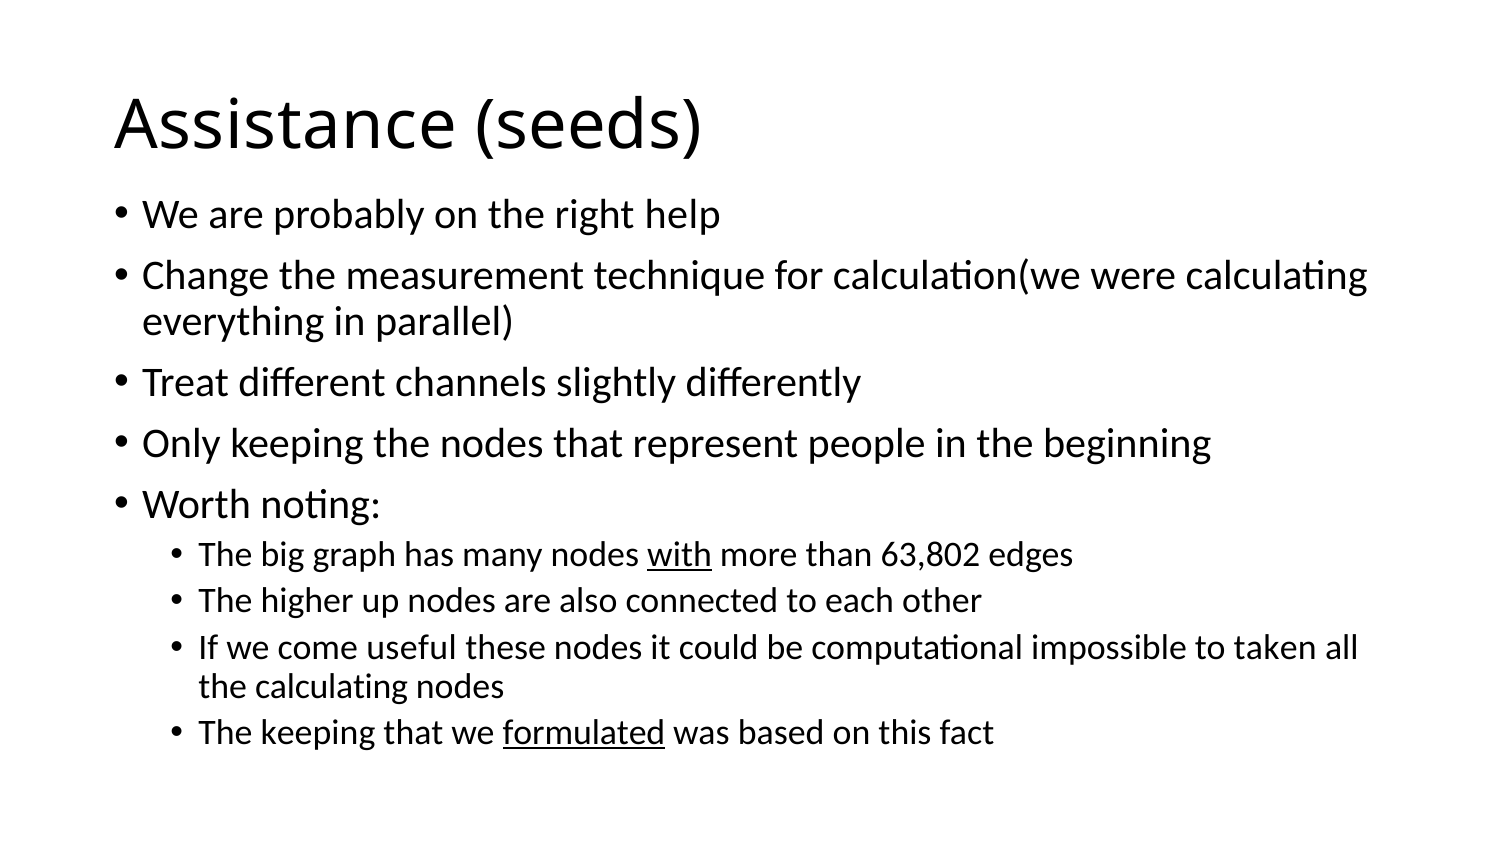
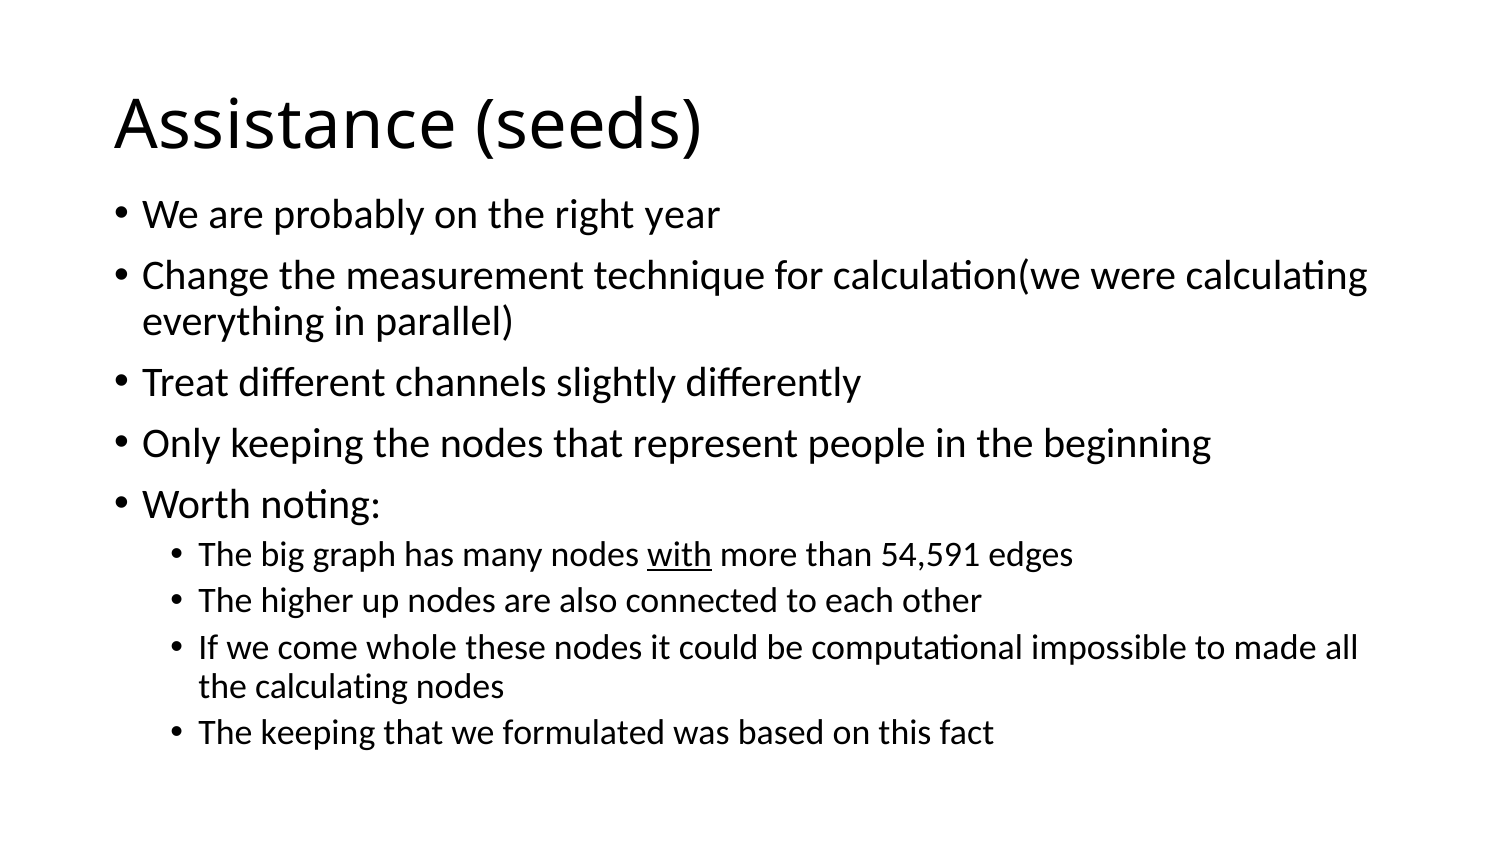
help: help -> year
63,802: 63,802 -> 54,591
useful: useful -> whole
taken: taken -> made
formulated underline: present -> none
